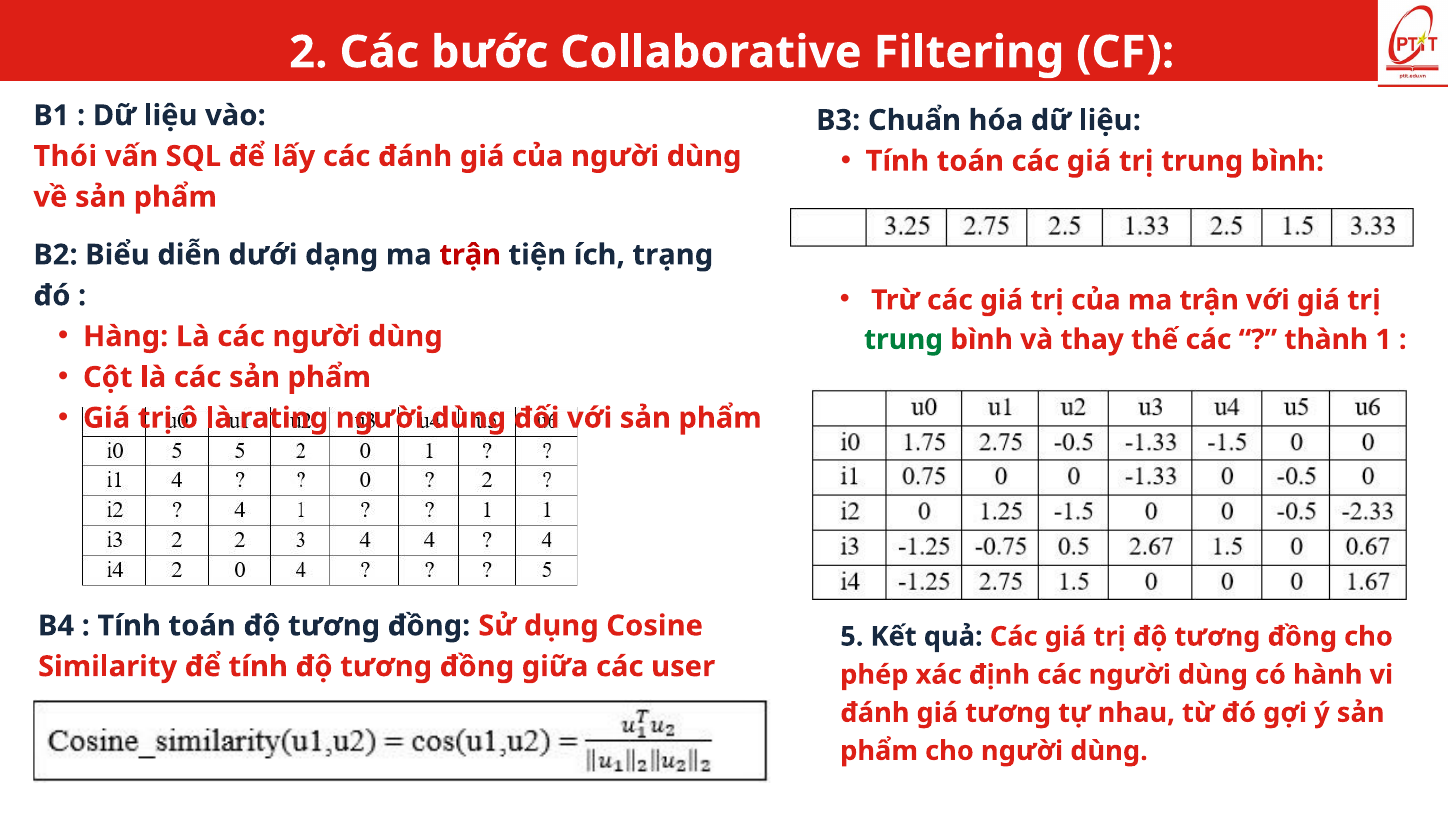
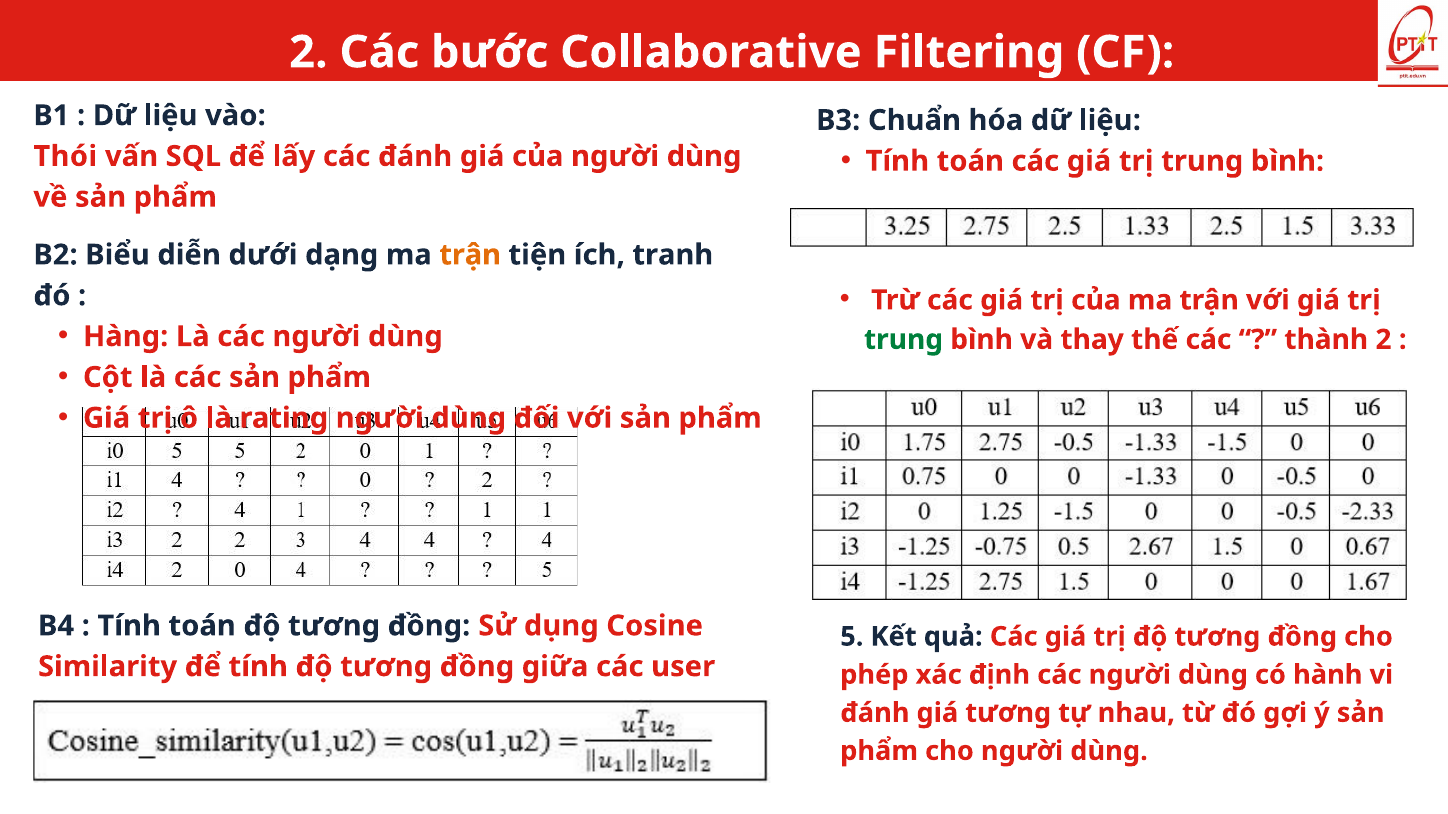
trận at (470, 255) colour: red -> orange
trạng: trạng -> tranh
thành 1: 1 -> 2
